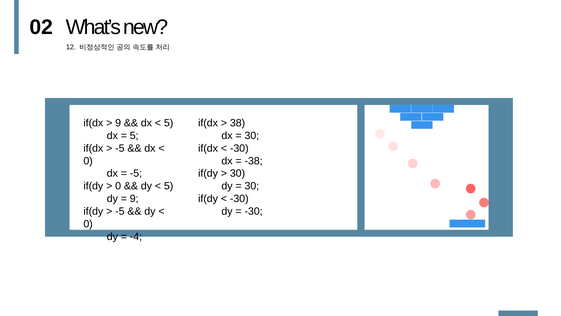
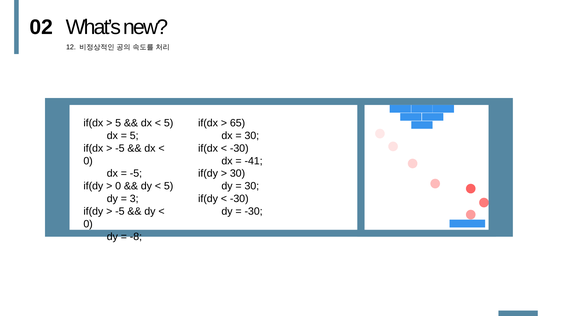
9 at (118, 123): 9 -> 5
38: 38 -> 65
-38: -38 -> -41
9 at (134, 199): 9 -> 3
-4: -4 -> -8
